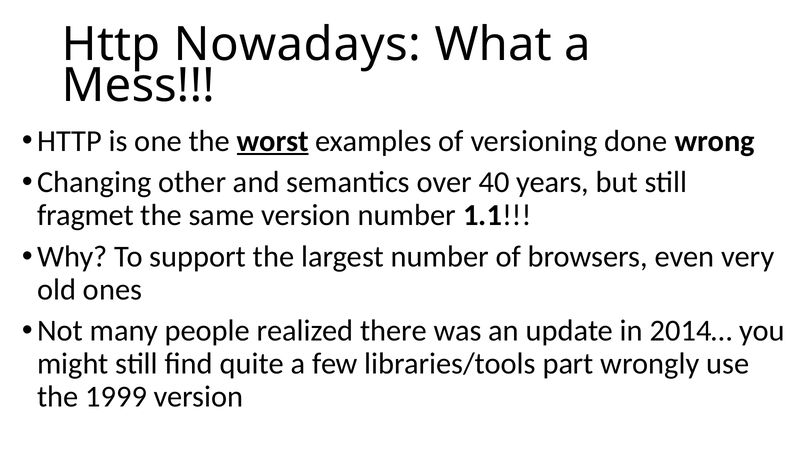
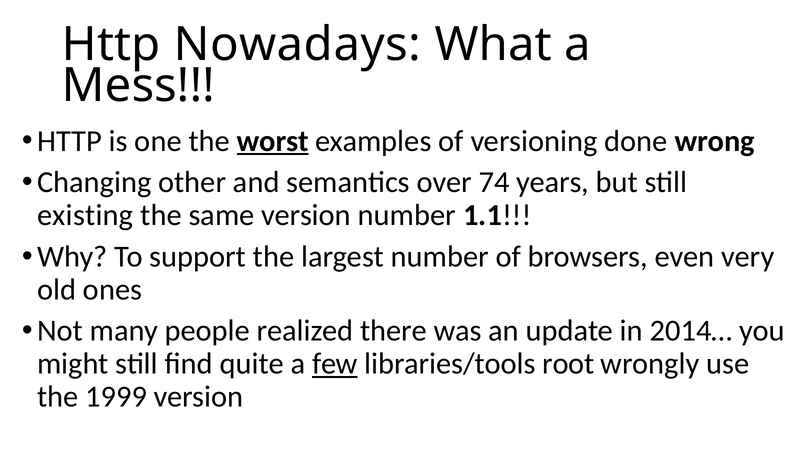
40: 40 -> 74
fragmet: fragmet -> existing
few underline: none -> present
part: part -> root
